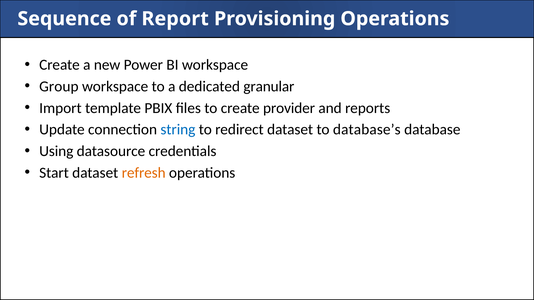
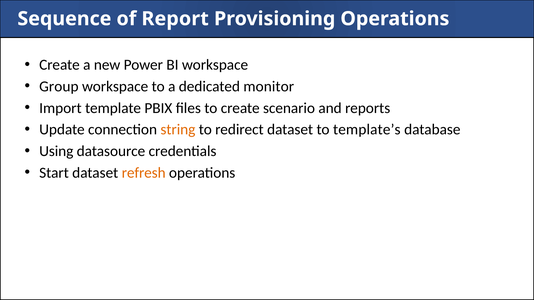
granular: granular -> monitor
provider: provider -> scenario
string colour: blue -> orange
database’s: database’s -> template’s
